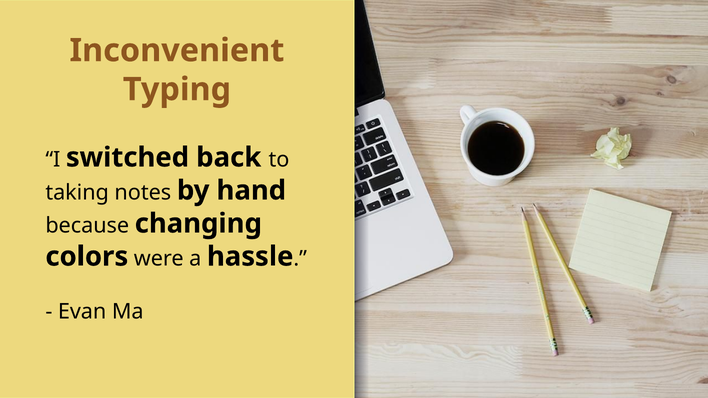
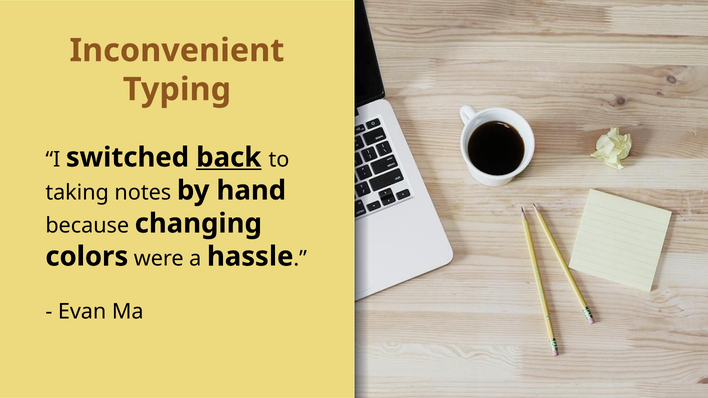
back underline: none -> present
